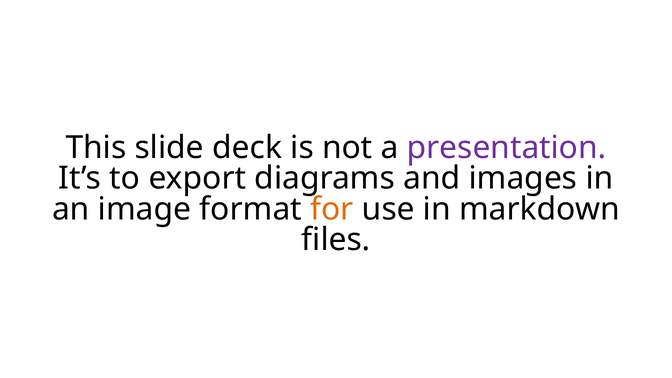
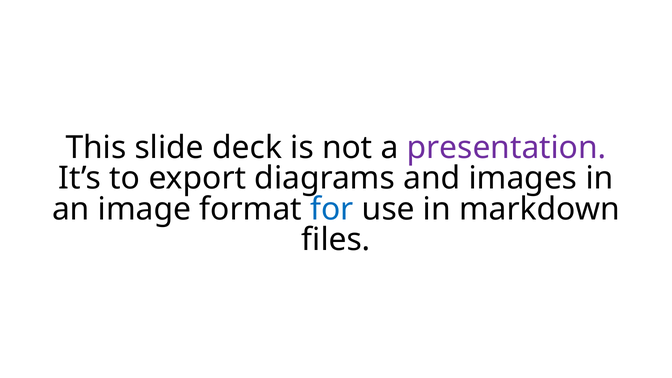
for colour: orange -> blue
